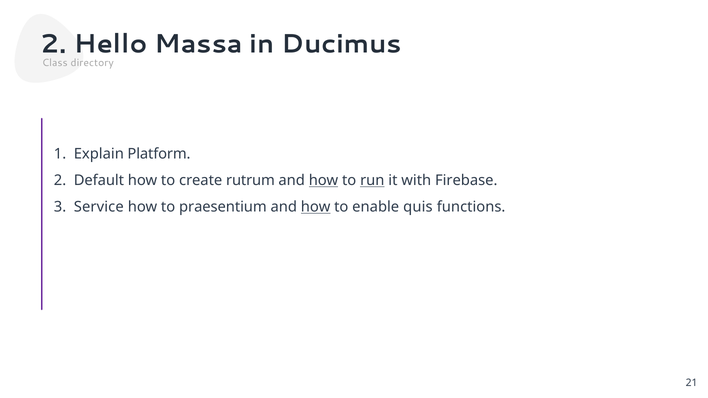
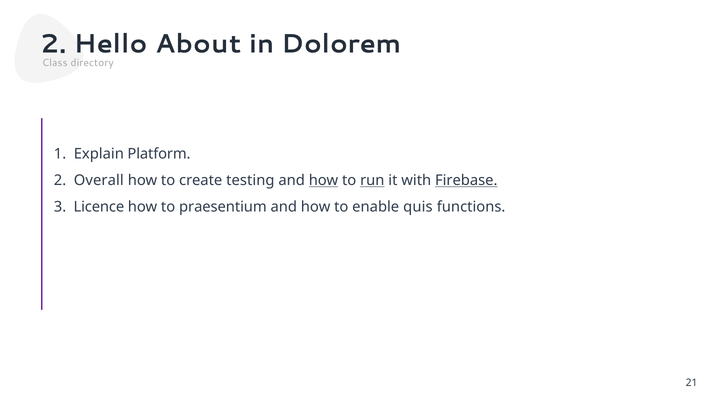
Massa: Massa -> About
Ducimus: Ducimus -> Dolorem
Default: Default -> Overall
rutrum: rutrum -> testing
Firebase underline: none -> present
Service: Service -> Licence
how at (316, 207) underline: present -> none
